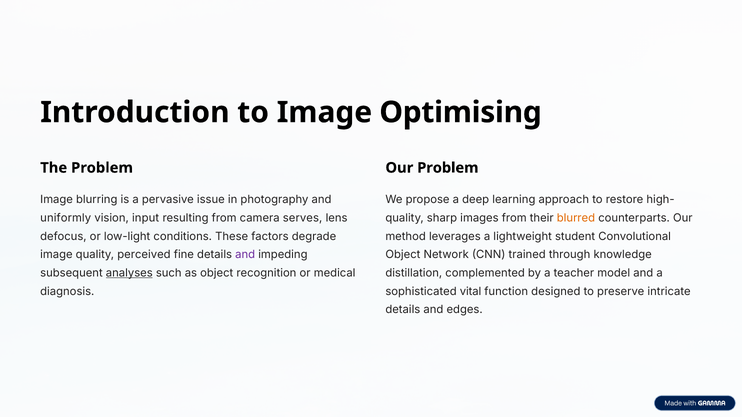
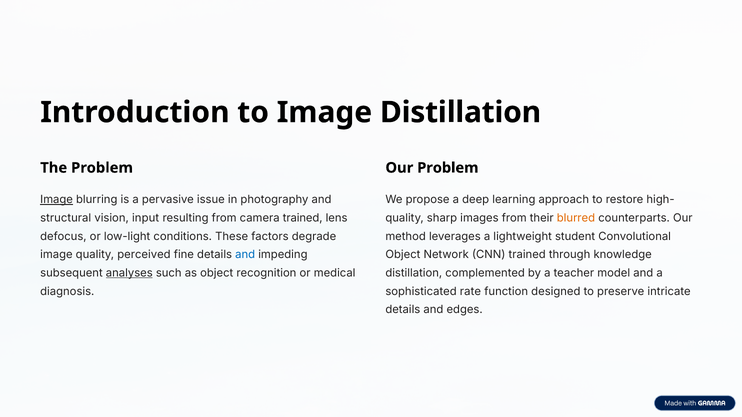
Image Optimising: Optimising -> Distillation
Image at (57, 200) underline: none -> present
uniformly: uniformly -> structural
camera serves: serves -> trained
and at (245, 255) colour: purple -> blue
vital: vital -> rate
